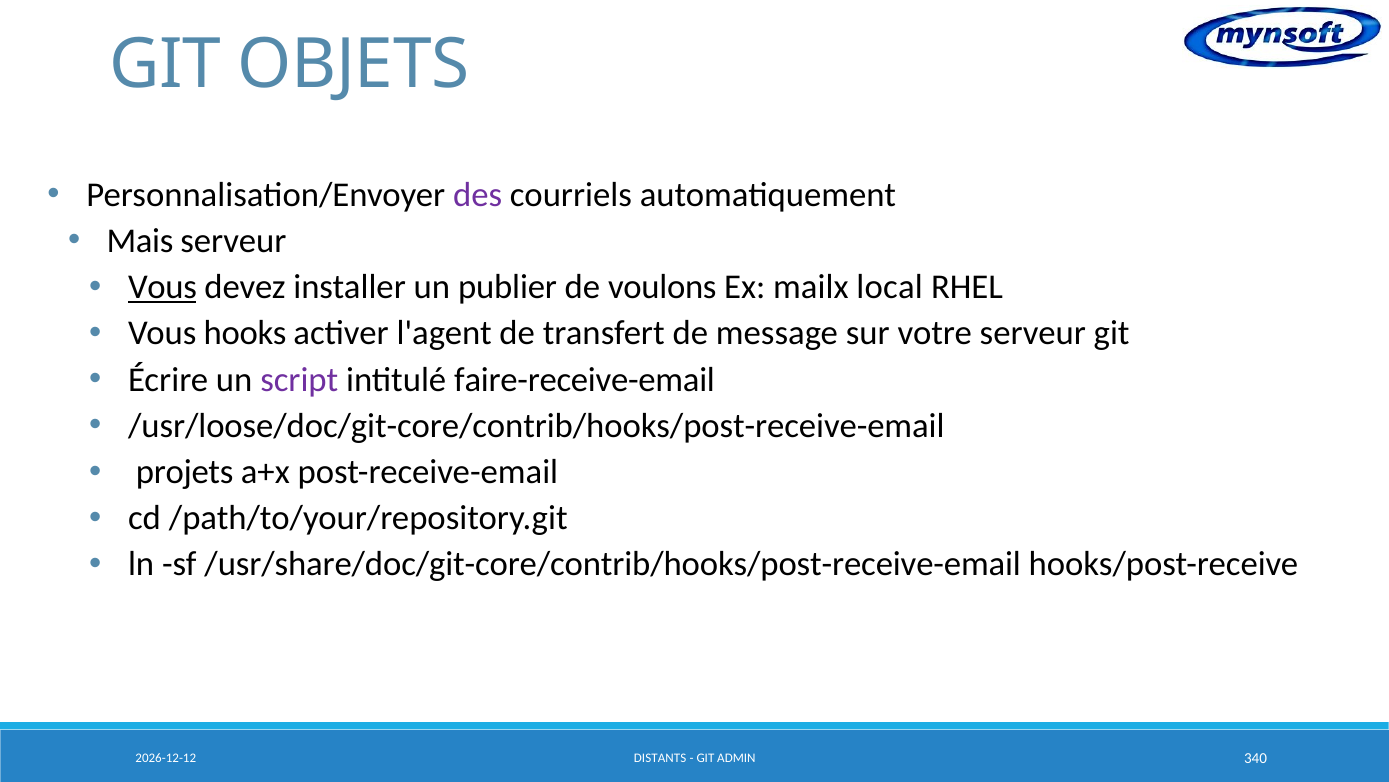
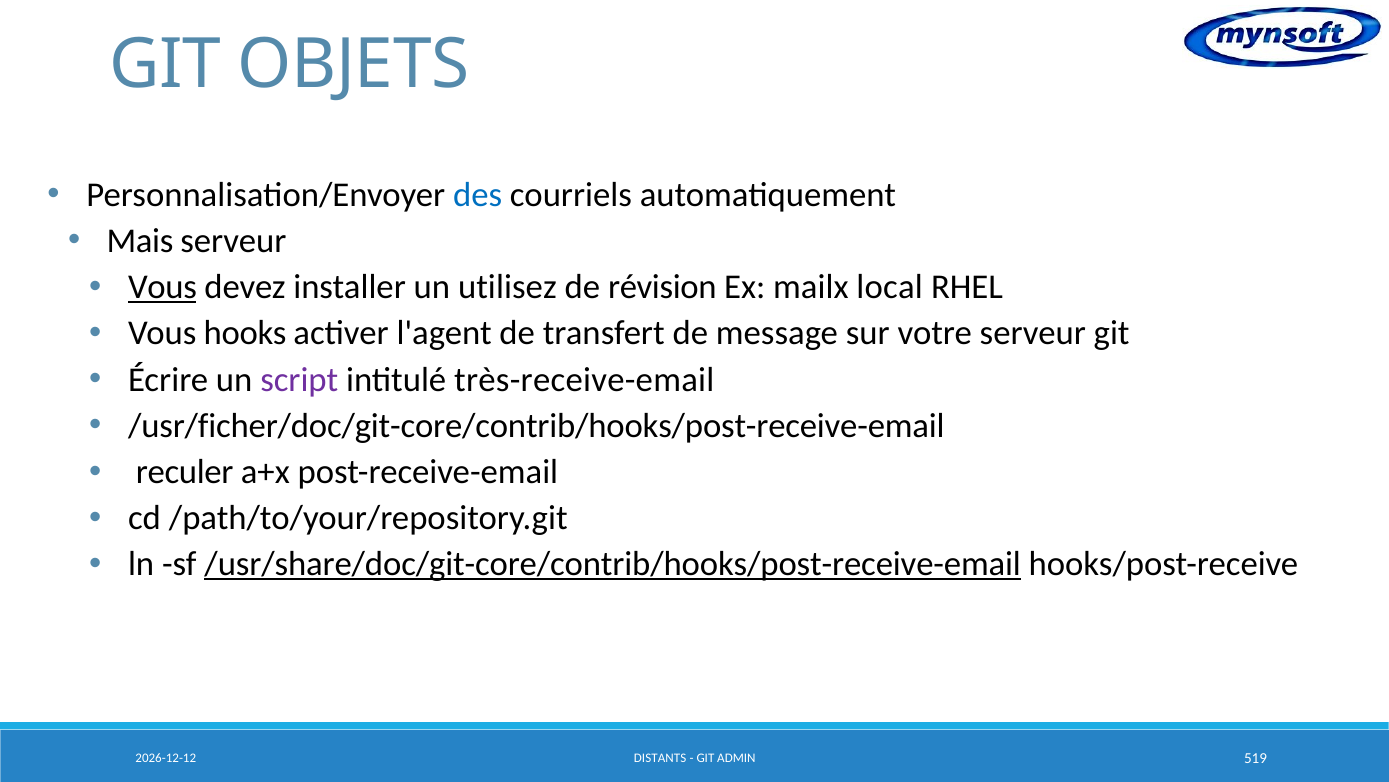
des colour: purple -> blue
publier: publier -> utilisez
voulons: voulons -> révision
faire-receive-email: faire-receive-email -> très-receive-email
/usr/loose/doc/git-core/contrib/hooks/post-receive-email: /usr/loose/doc/git-core/contrib/hooks/post-receive-email -> /usr/ficher/doc/git-core/contrib/hooks/post-receive-email
projets: projets -> reculer
/usr/share/doc/git-core/contrib/hooks/post-receive-email underline: none -> present
340: 340 -> 519
